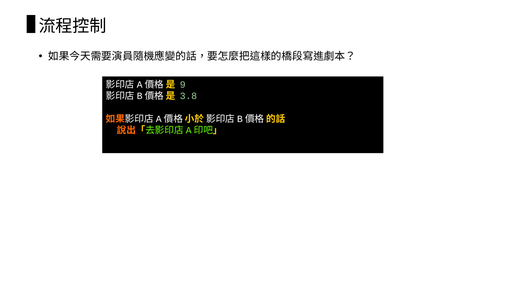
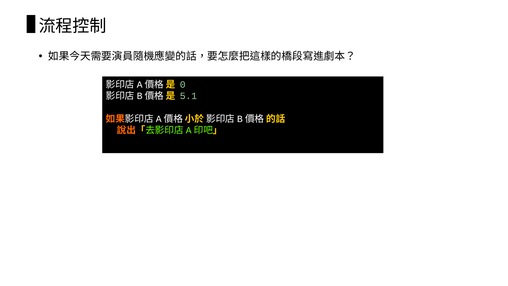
9: 9 -> 0
3.8: 3.8 -> 5.1
